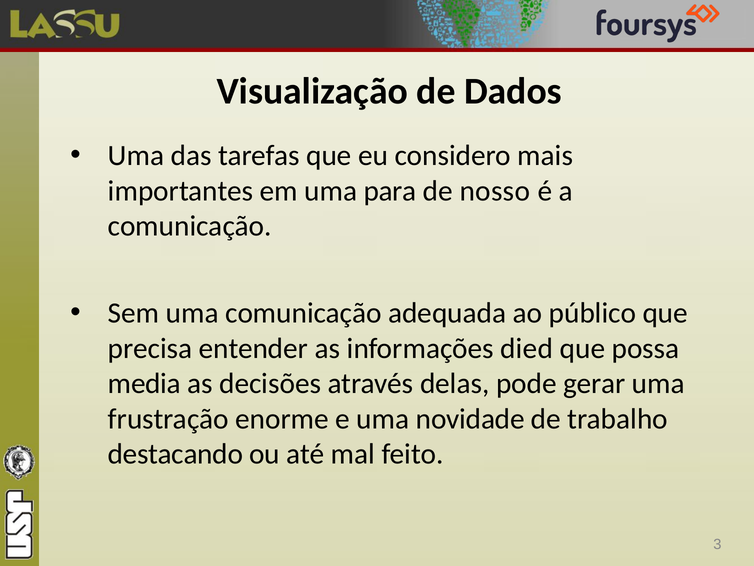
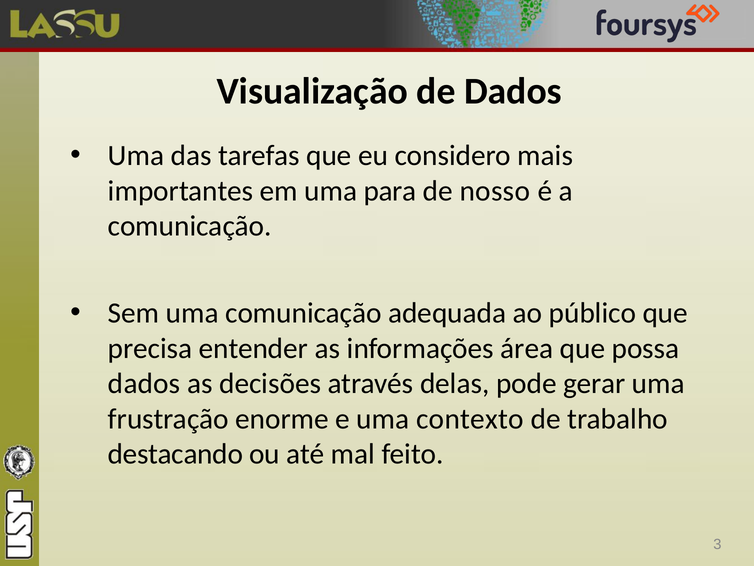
died: died -> área
media at (144, 383): media -> dados
novidade: novidade -> contexto
